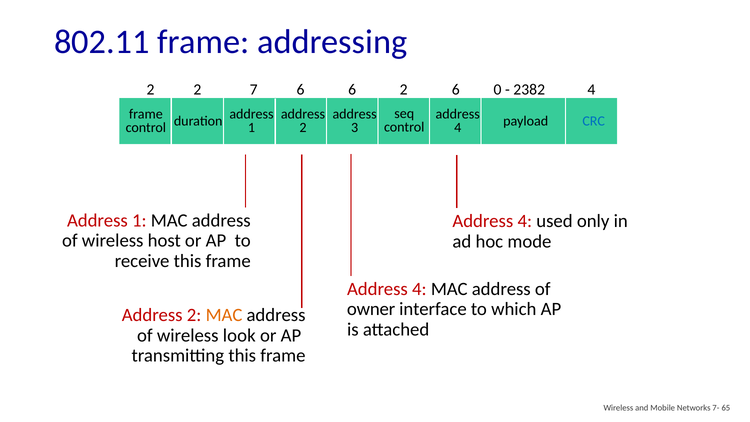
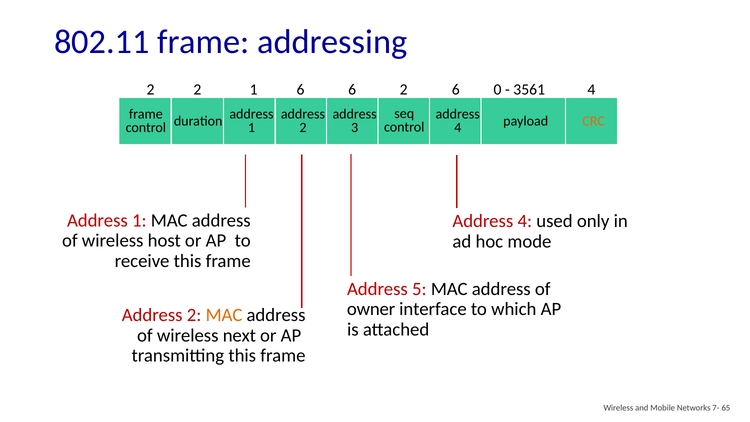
2 7: 7 -> 1
2382: 2382 -> 3561
CRC colour: blue -> orange
4 at (419, 289): 4 -> 5
look: look -> next
